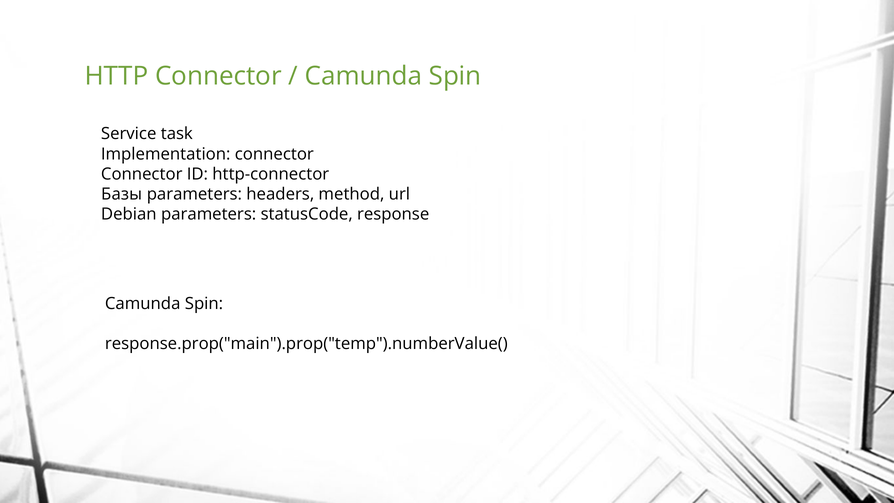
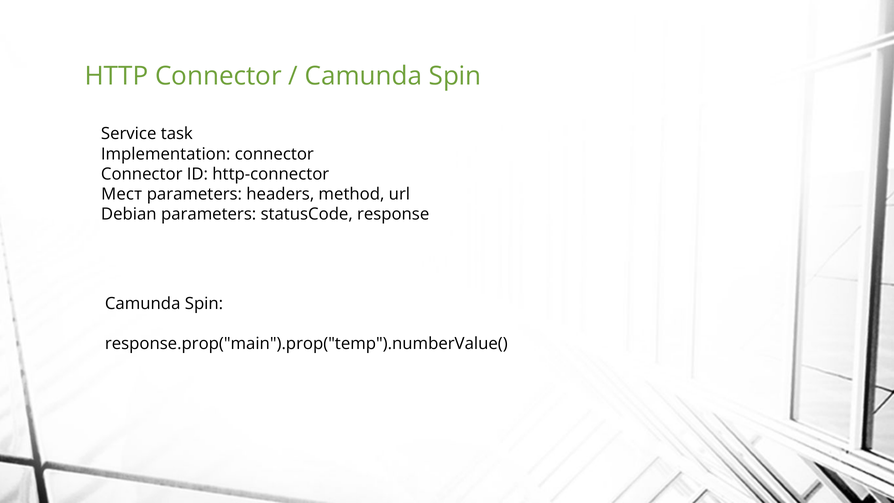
Базы: Базы -> Мест
